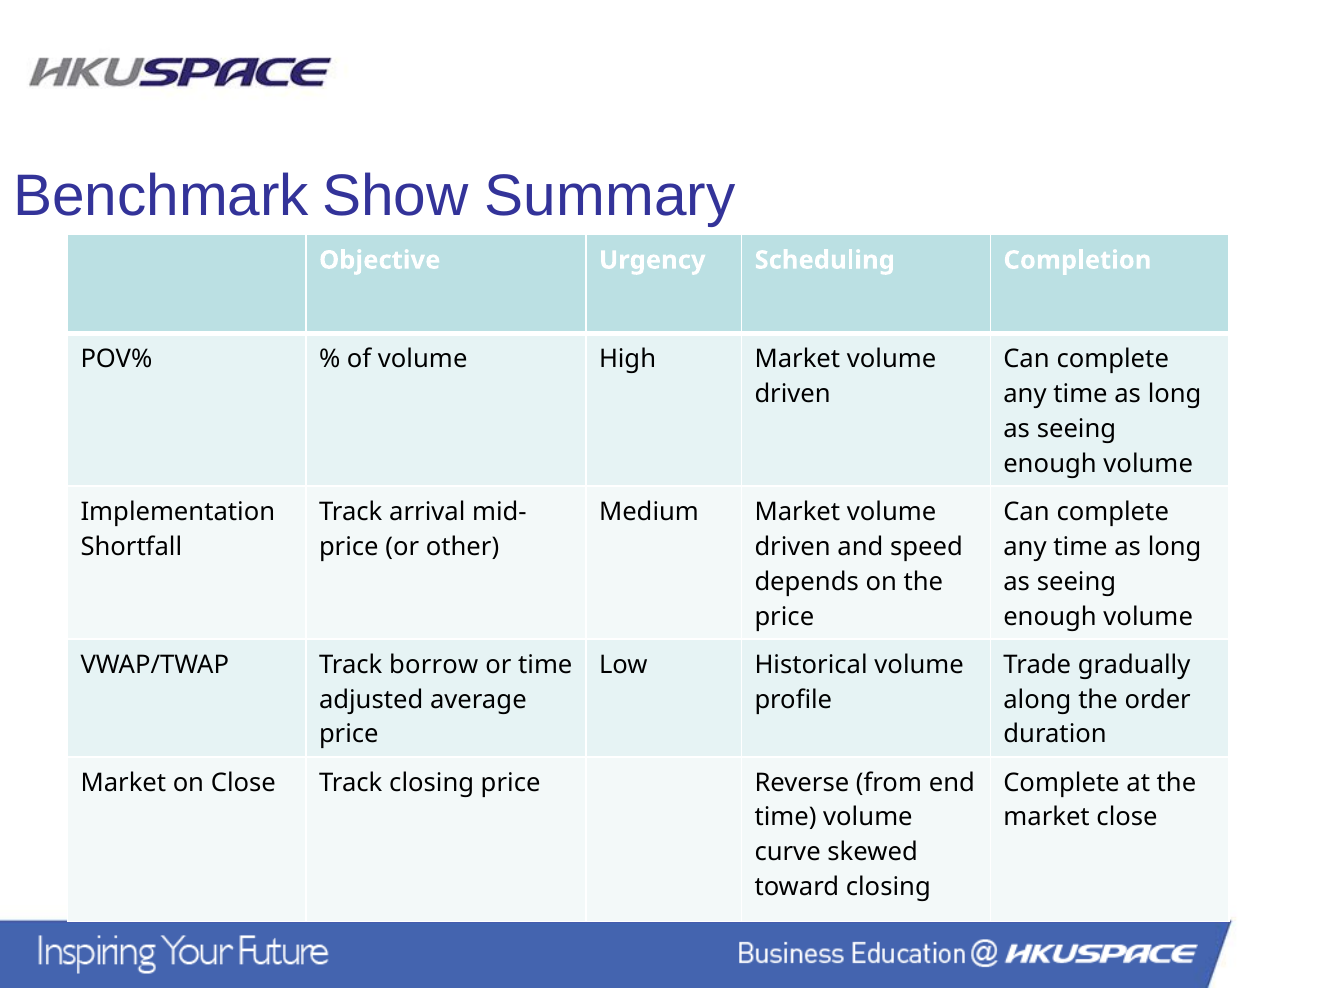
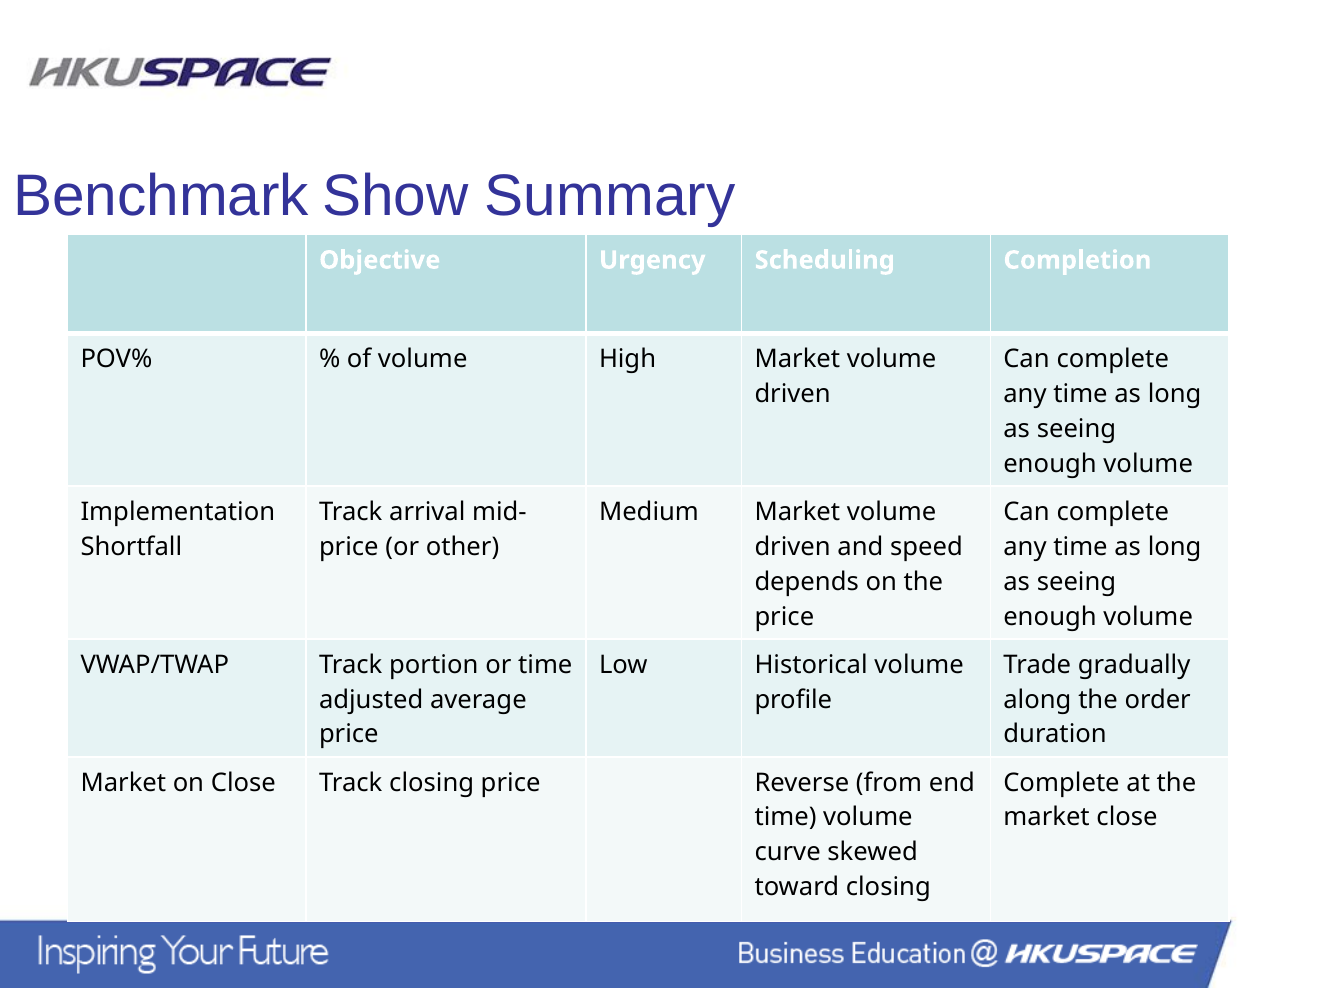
borrow: borrow -> portion
